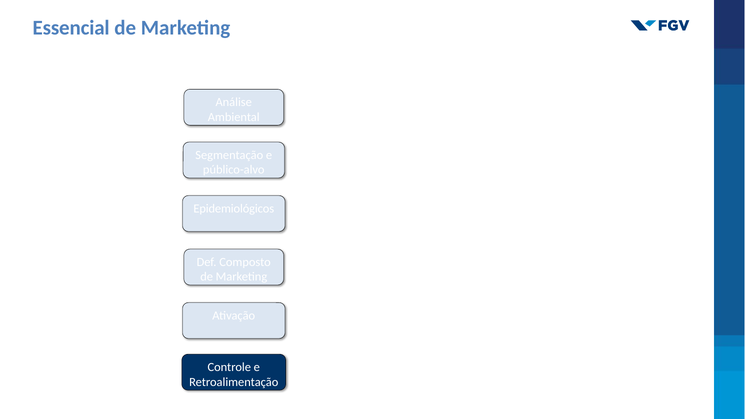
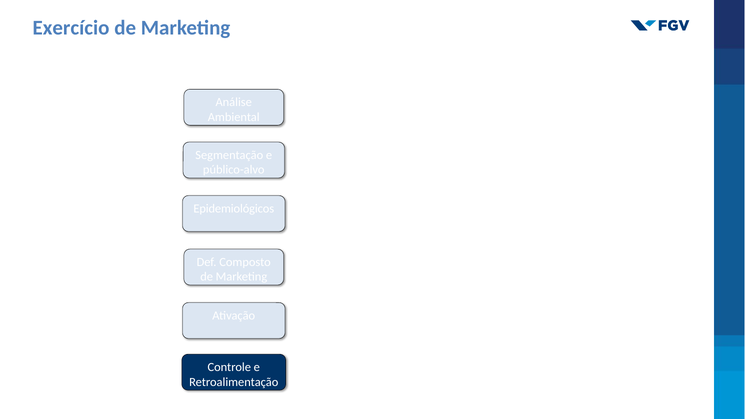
Essencial: Essencial -> Exercício
